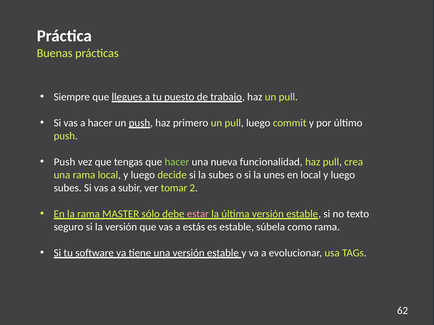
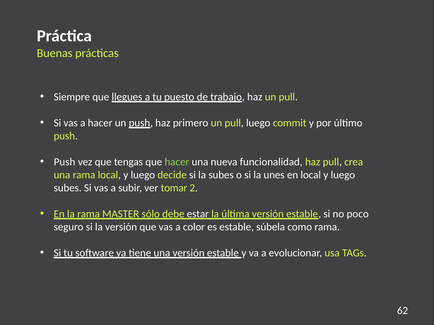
estar colour: pink -> white
texto: texto -> poco
estás: estás -> color
